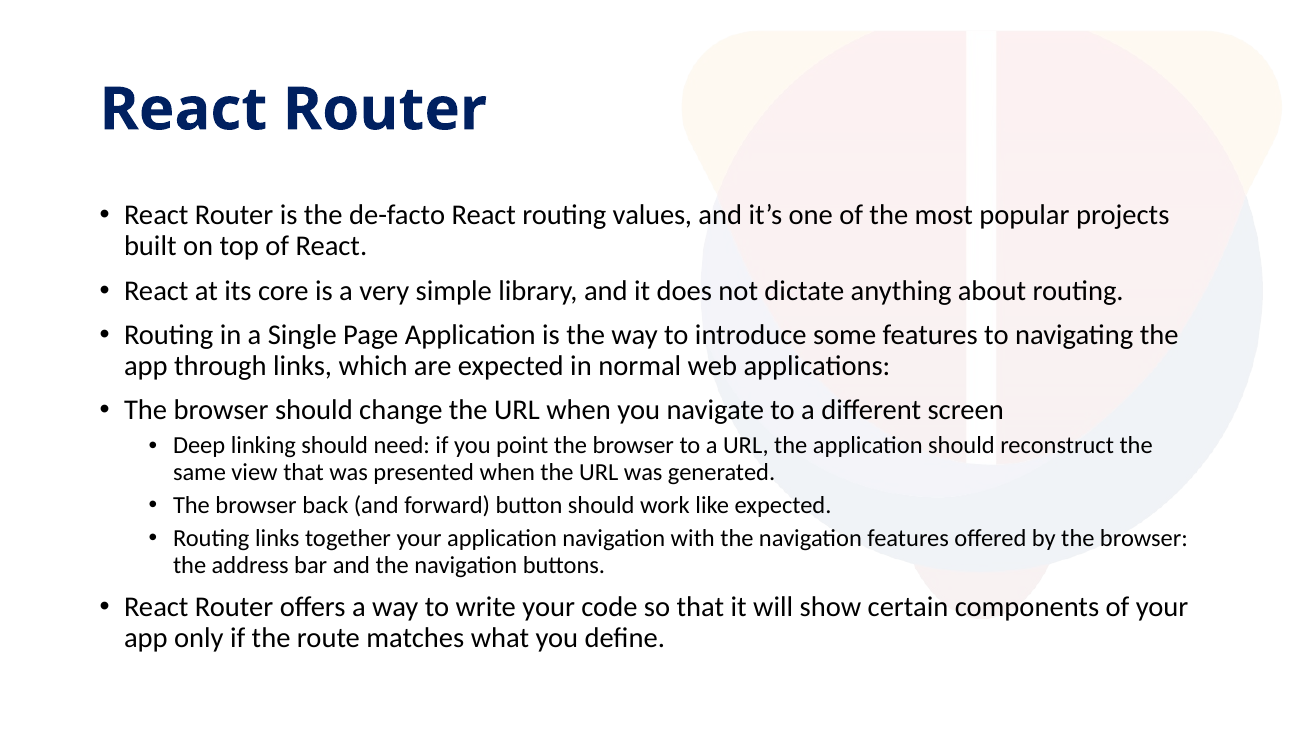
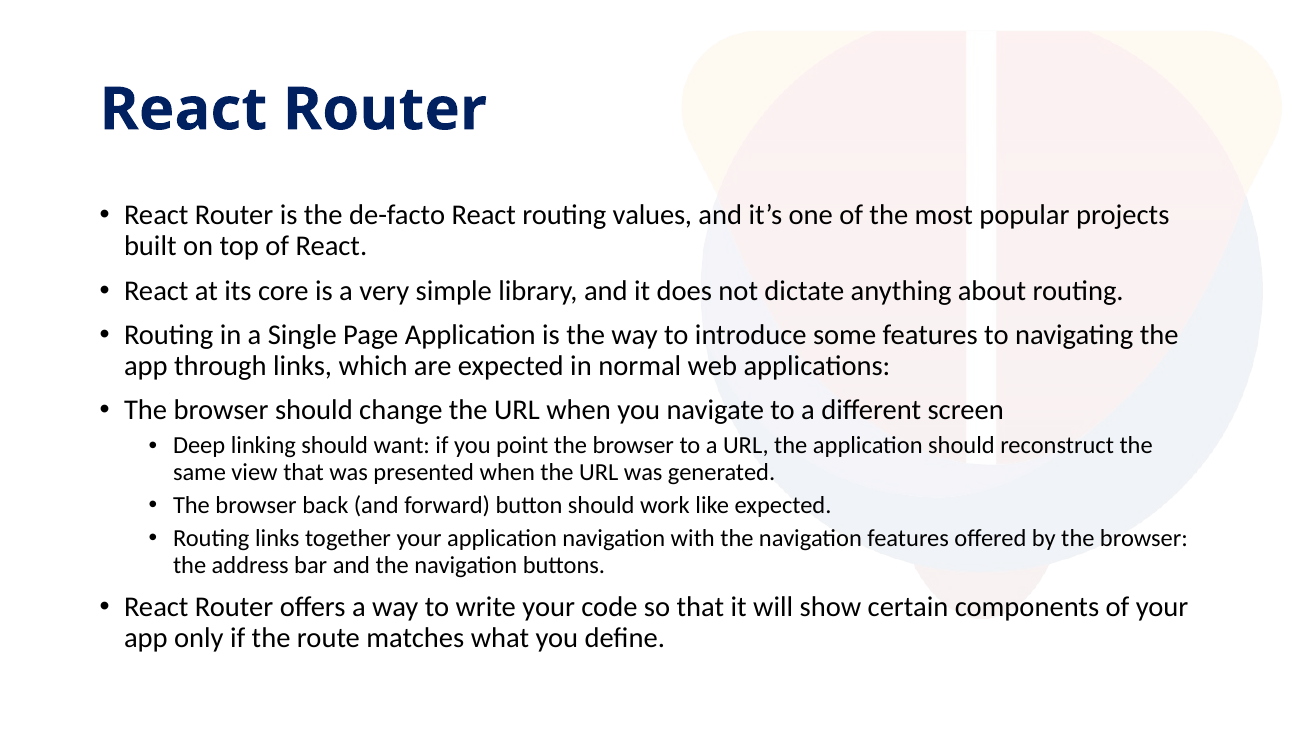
need: need -> want
